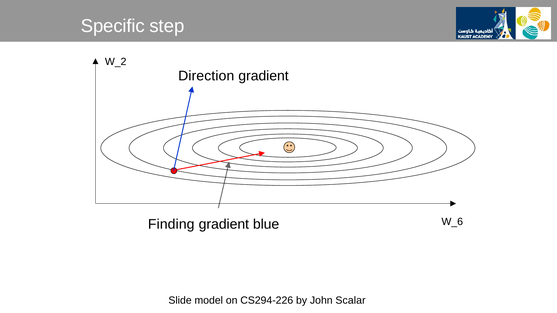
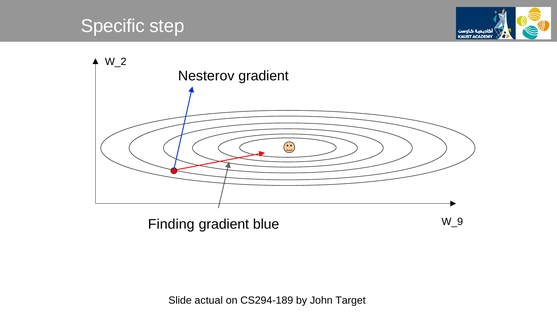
Direction: Direction -> Nesterov
W_6: W_6 -> W_9
model: model -> actual
CS294-226: CS294-226 -> CS294-189
Scalar: Scalar -> Target
